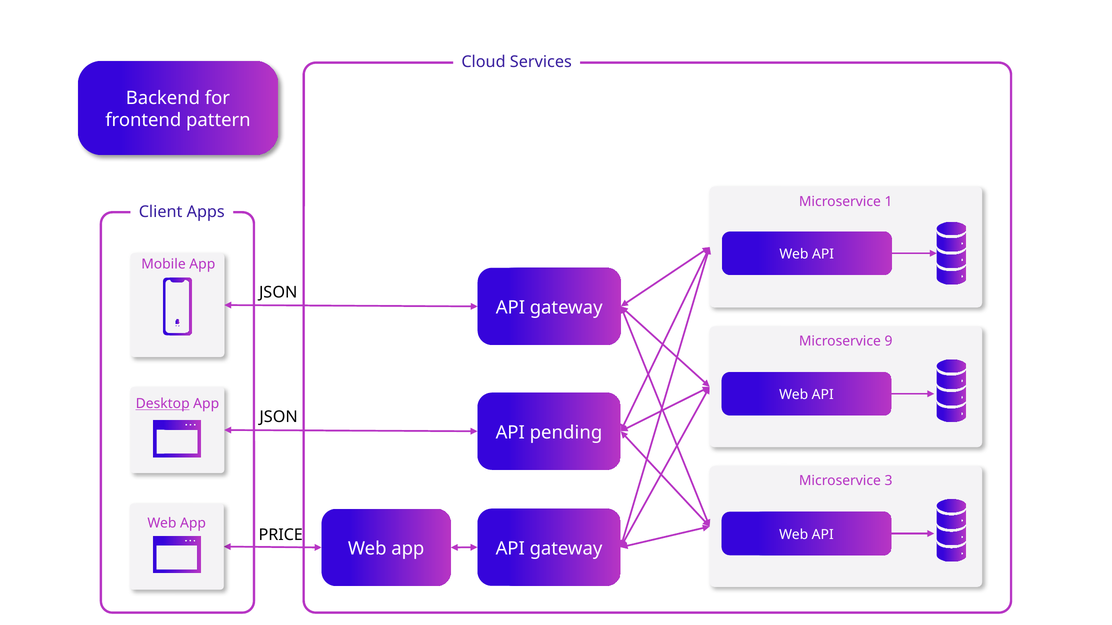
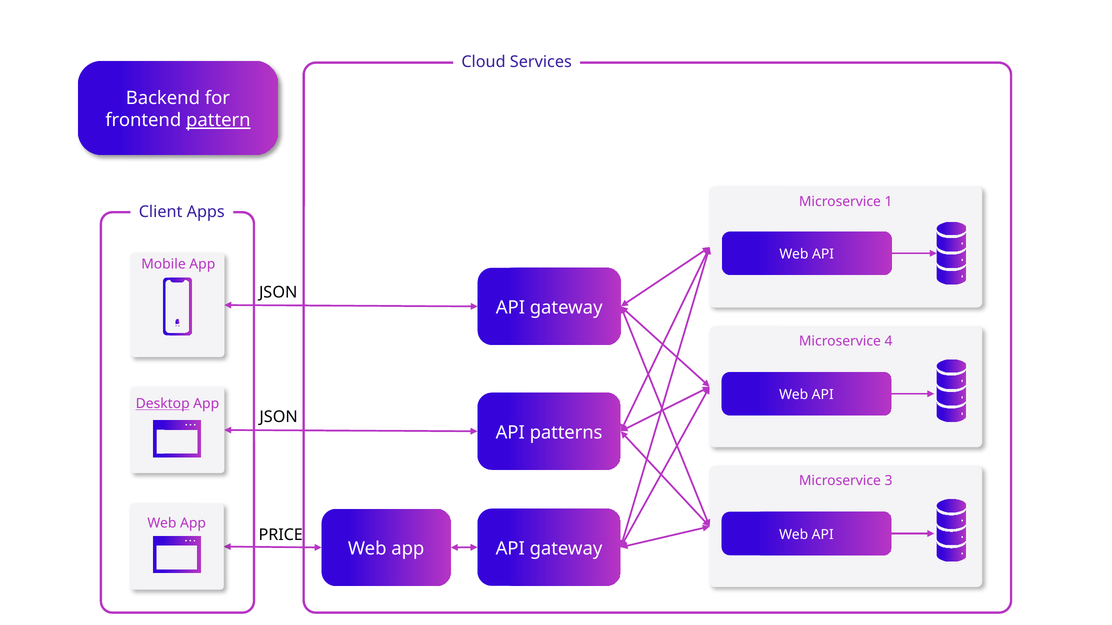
pattern underline: none -> present
9: 9 -> 4
pending: pending -> patterns
